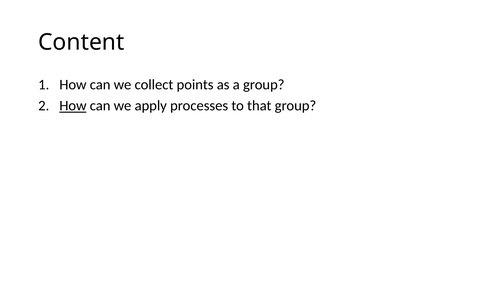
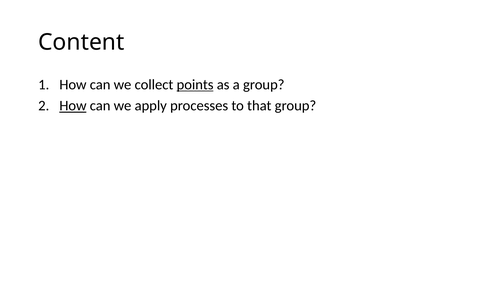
points underline: none -> present
